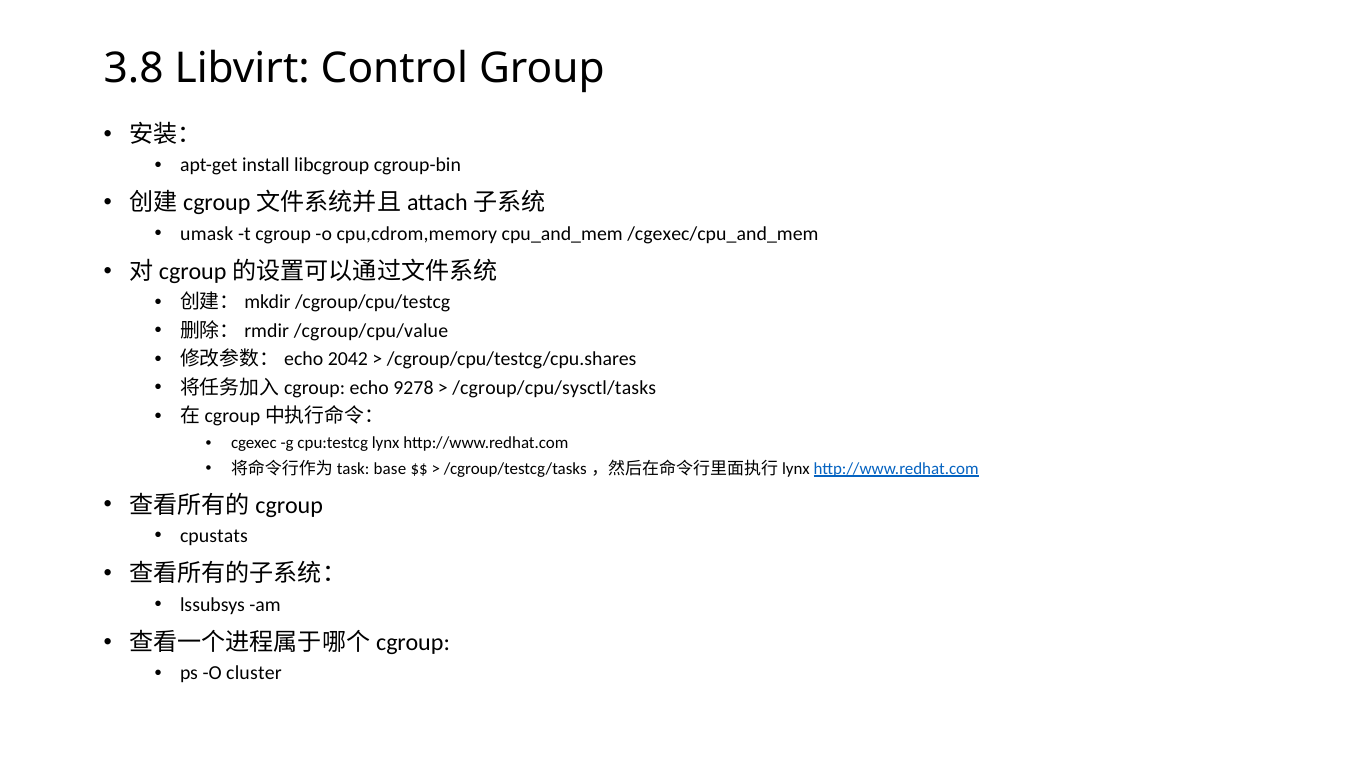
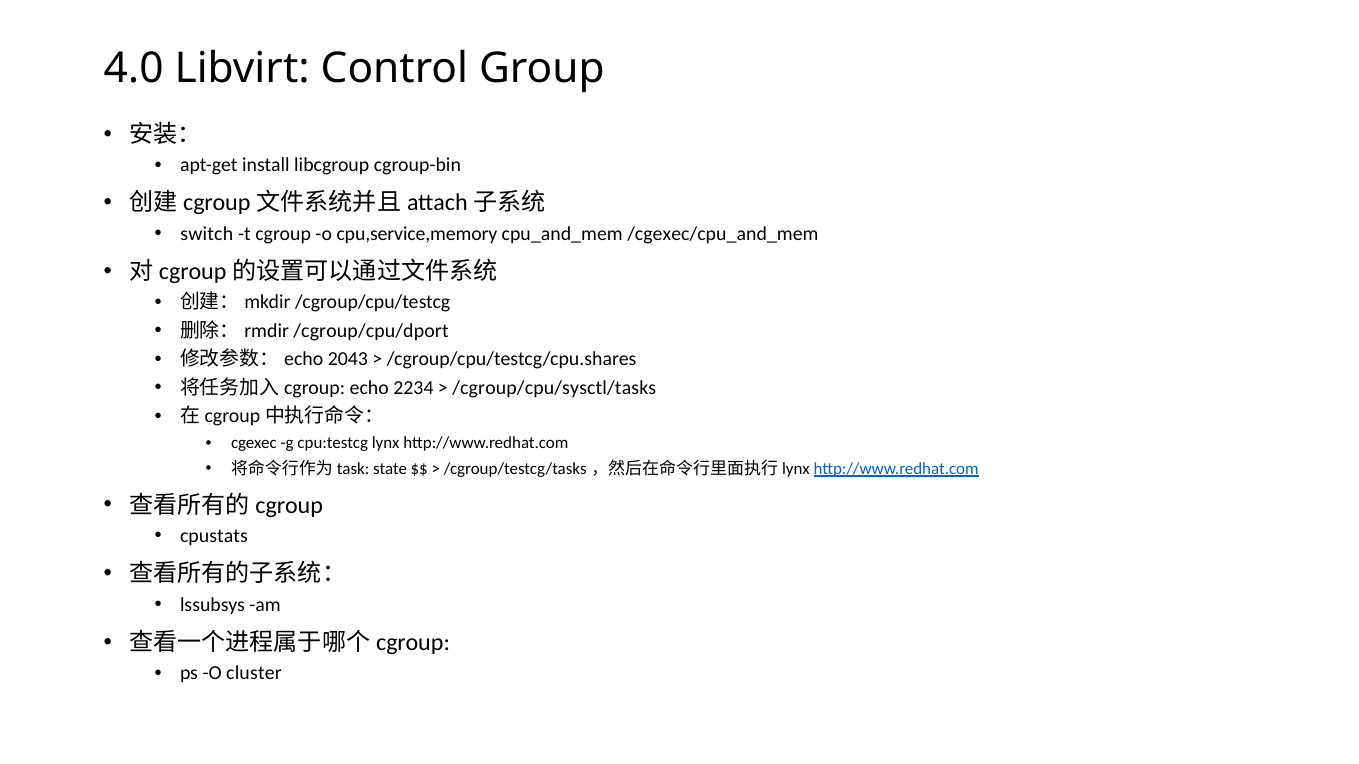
3.8: 3.8 -> 4.0
umask: umask -> switch
cpu,cdrom,memory: cpu,cdrom,memory -> cpu,service,memory
/cgroup/cpu/value: /cgroup/cpu/value -> /cgroup/cpu/dport
2042: 2042 -> 2043
9278: 9278 -> 2234
base: base -> state
